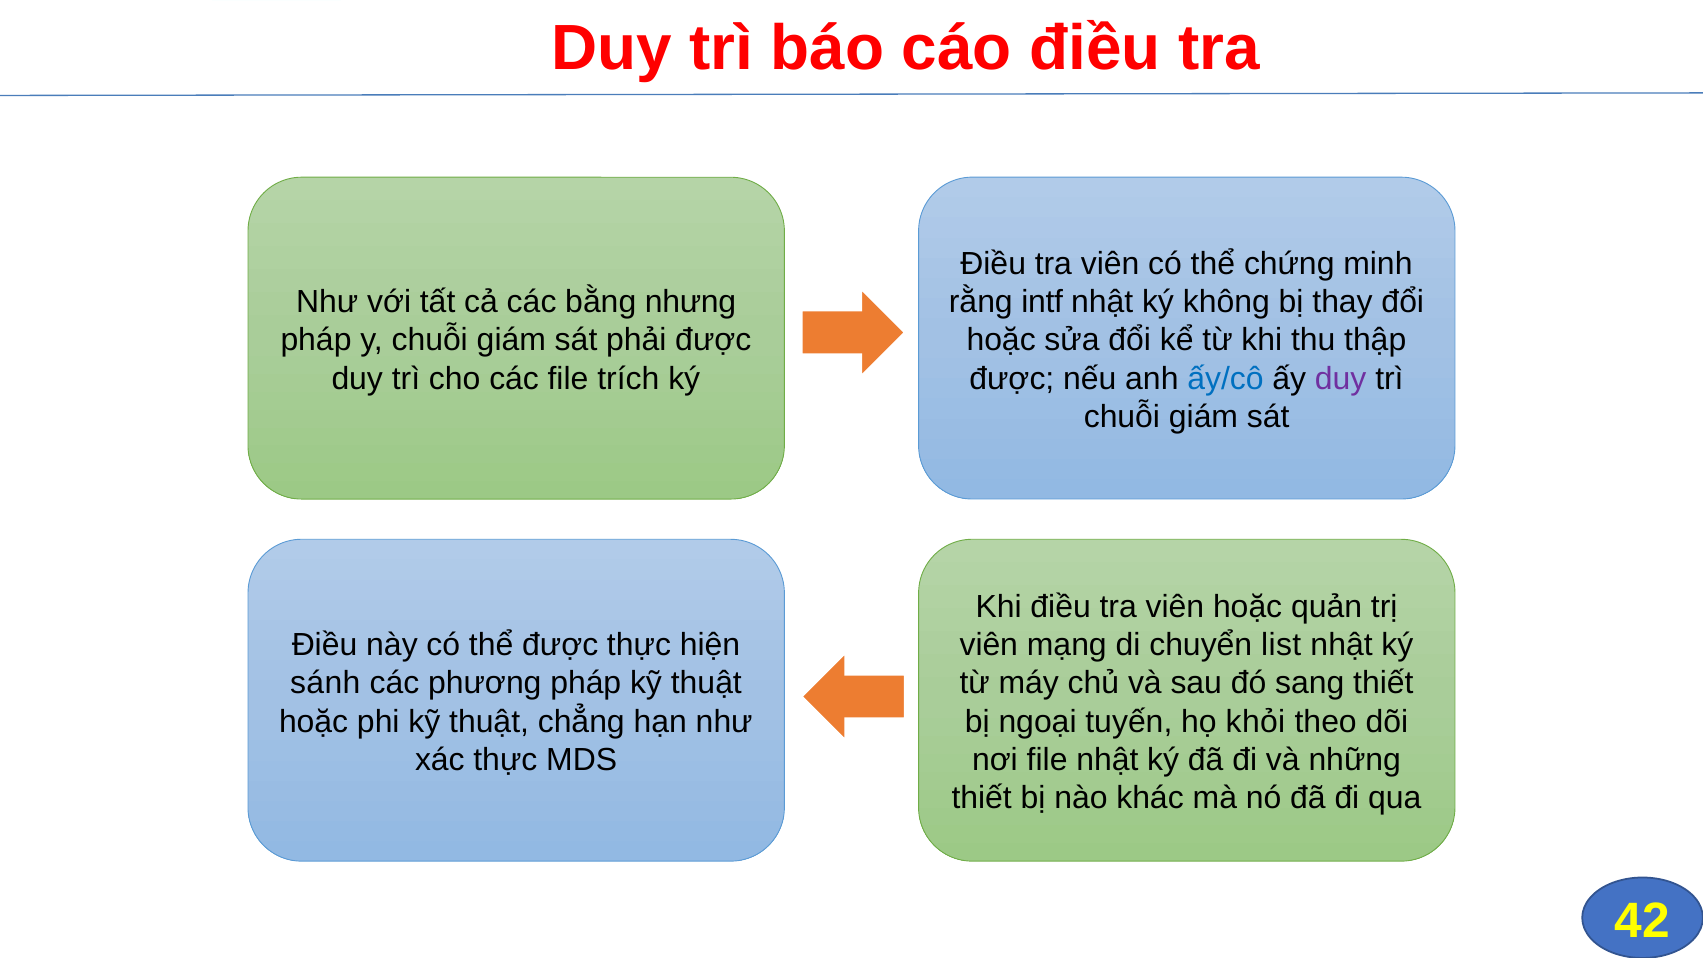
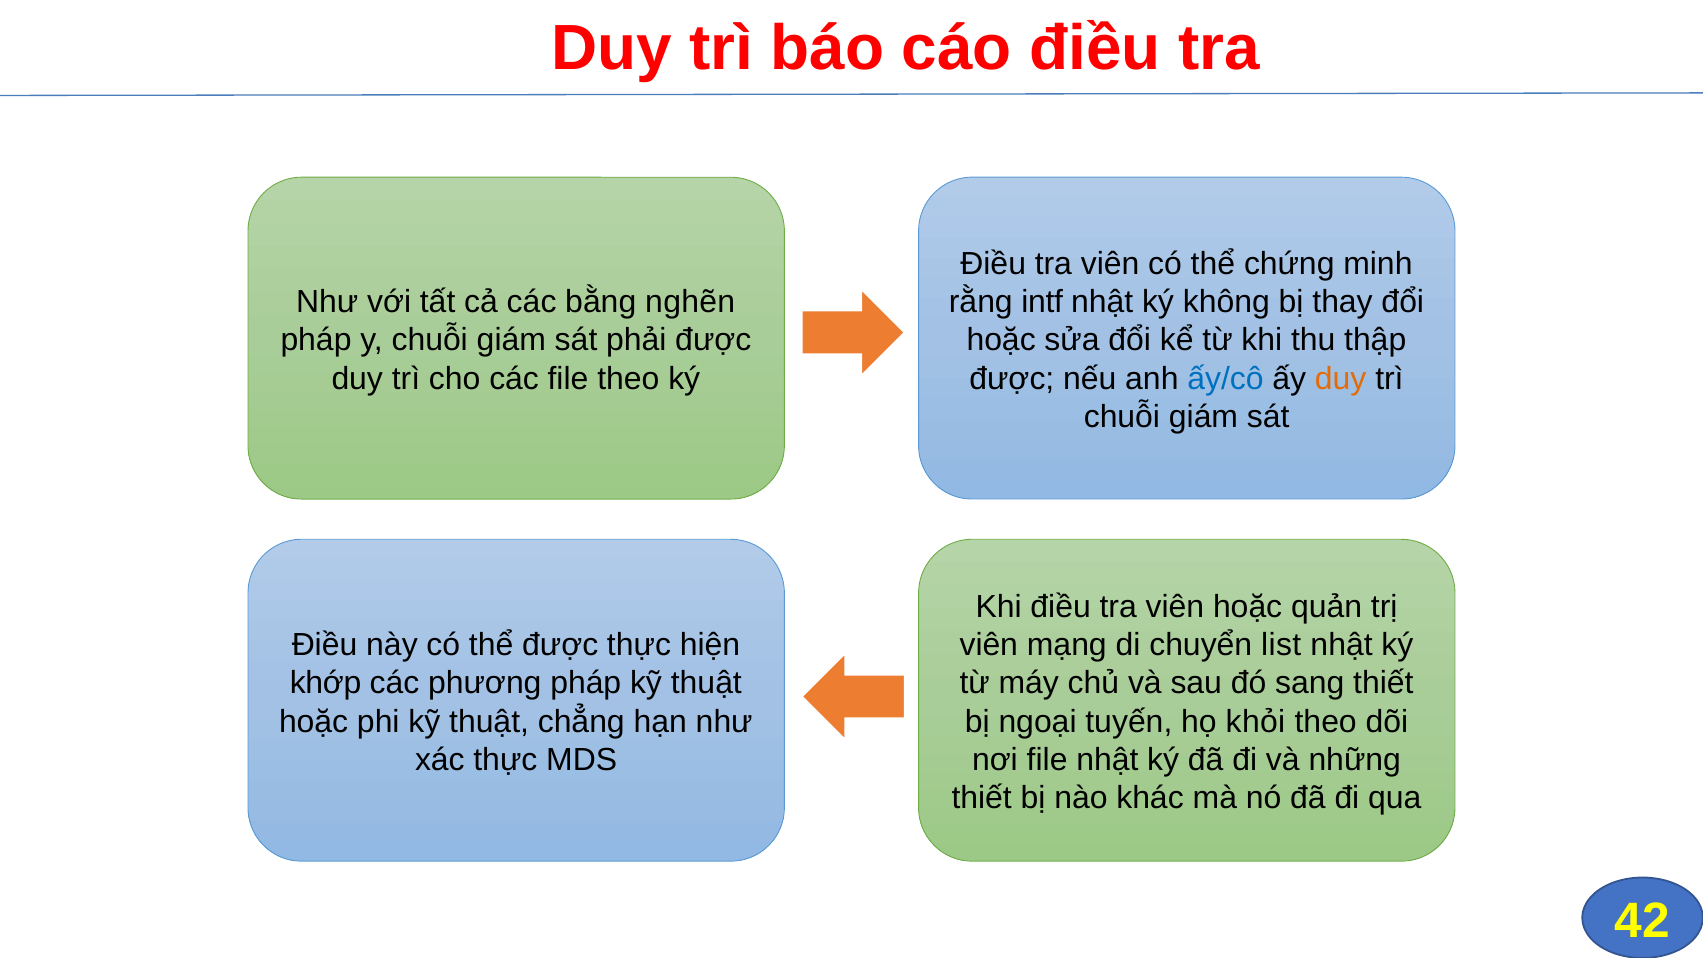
nhưng: nhưng -> nghẽn
duy at (1341, 379) colour: purple -> orange
file trích: trích -> theo
sánh: sánh -> khớp
